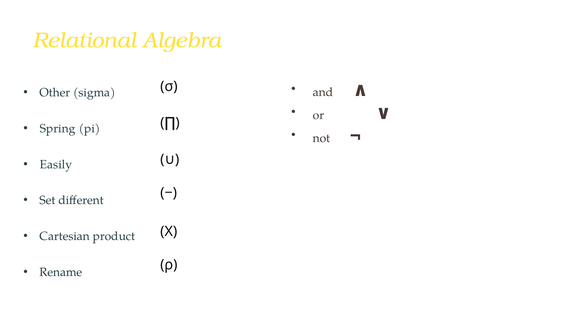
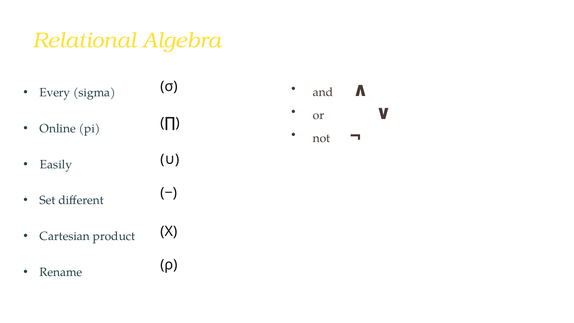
Other: Other -> Every
Spring: Spring -> Online
